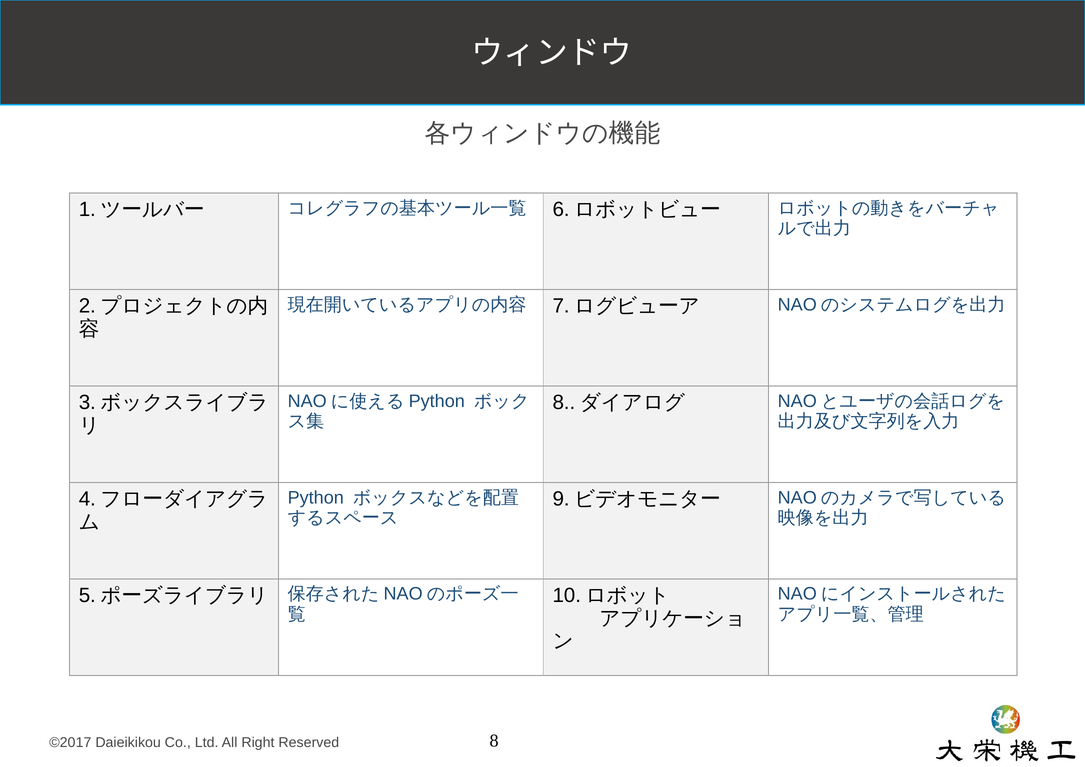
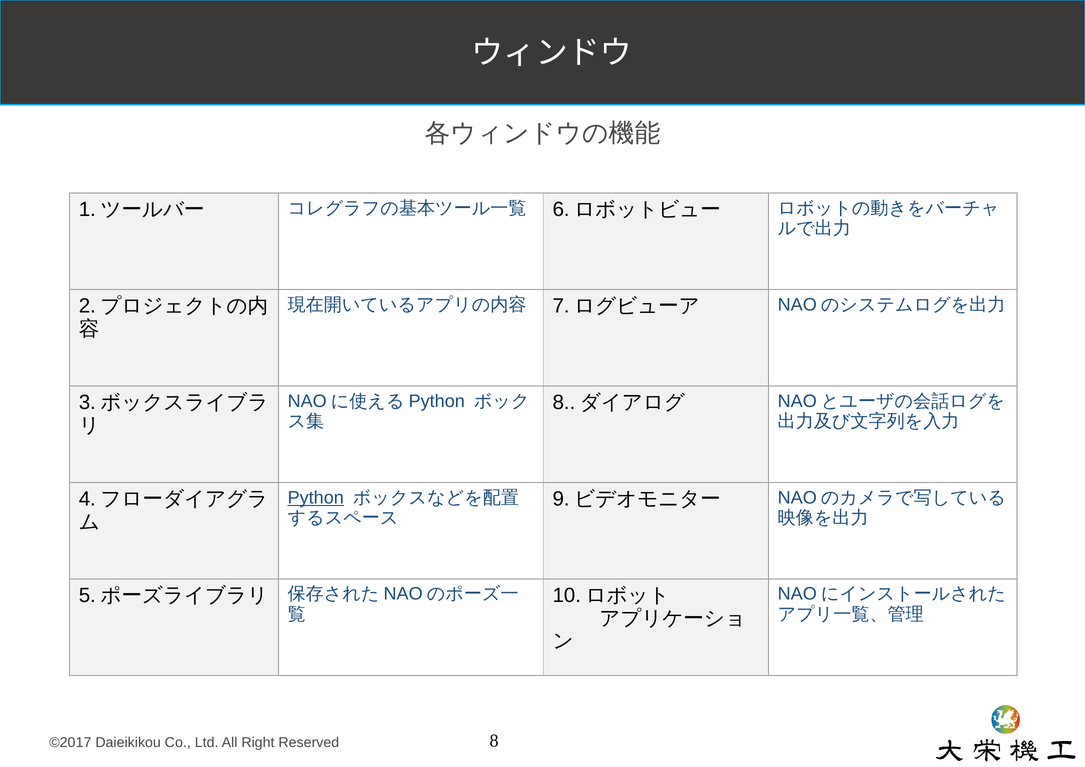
Python underline: none -> present
